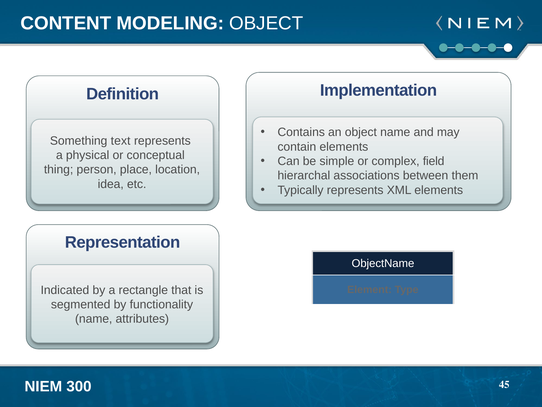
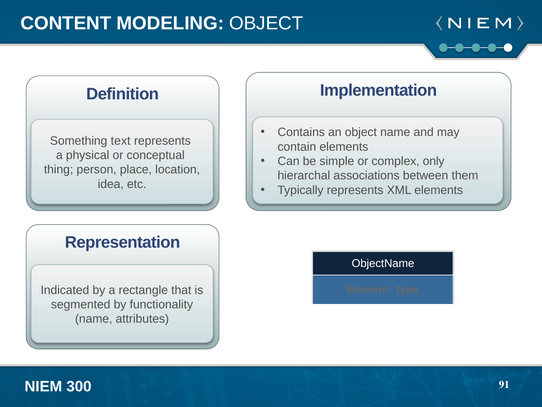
field: field -> only
45: 45 -> 91
